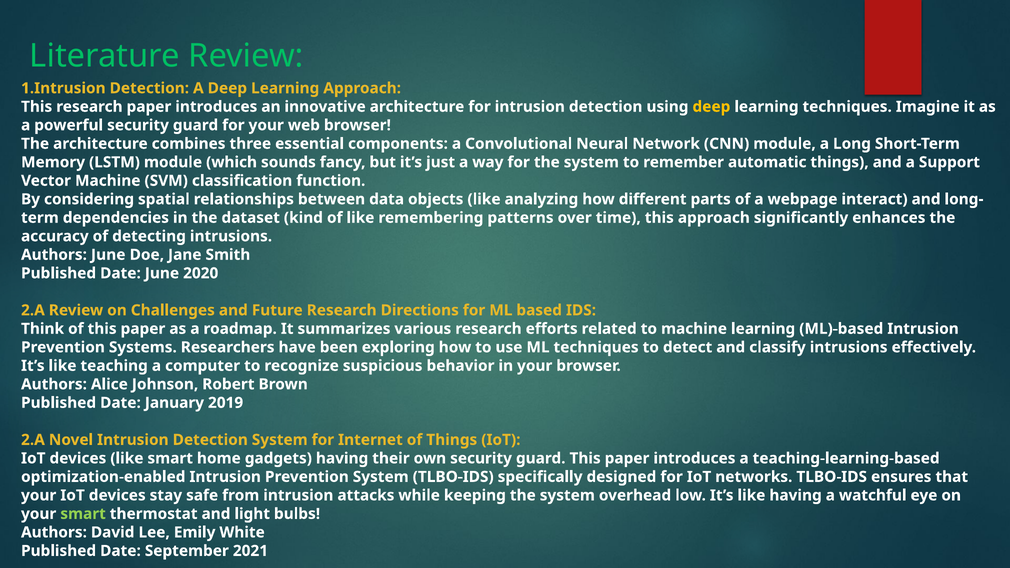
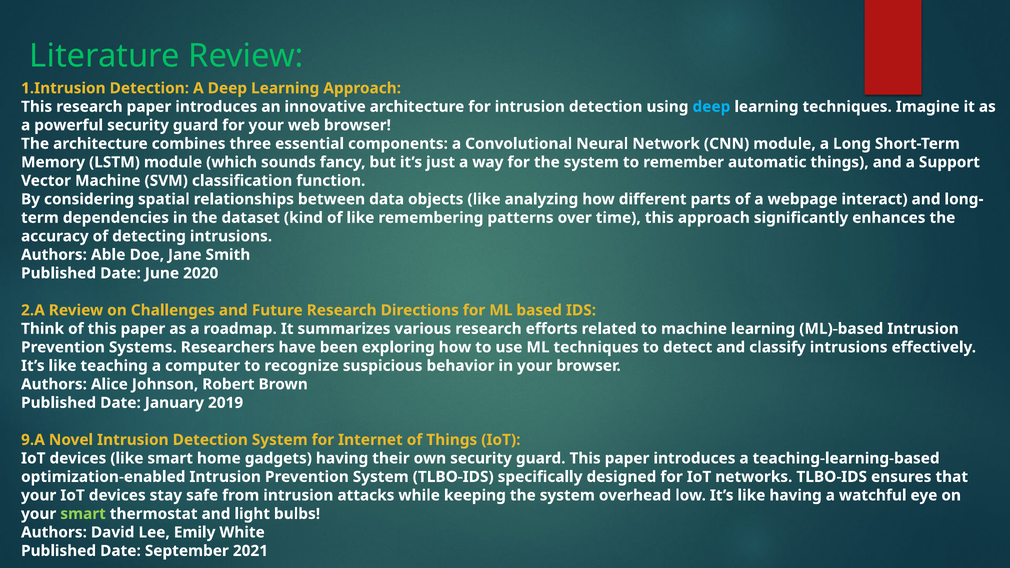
deep at (711, 107) colour: yellow -> light blue
Authors June: June -> Able
2.A at (33, 440): 2.A -> 9.A
